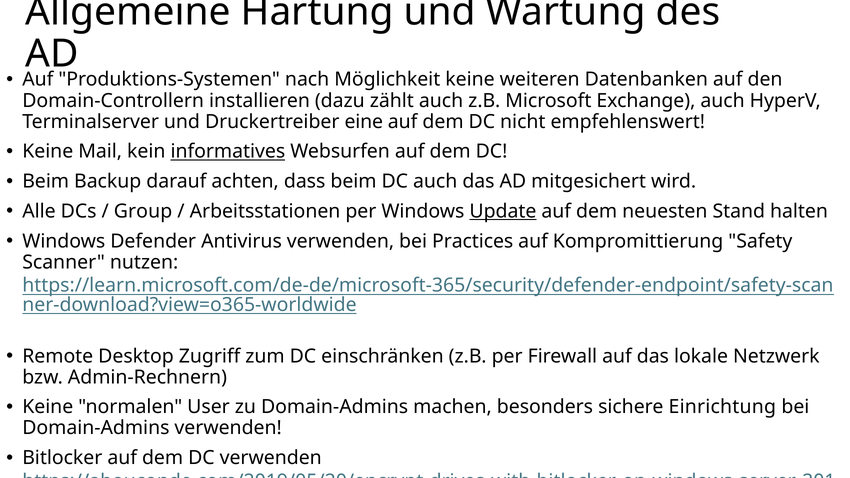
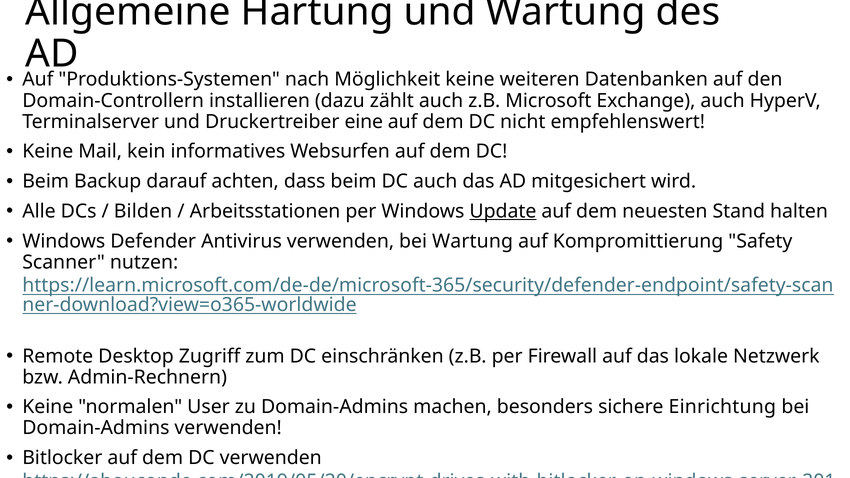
informatives underline: present -> none
Group: Group -> Bilden
bei Practices: Practices -> Wartung
